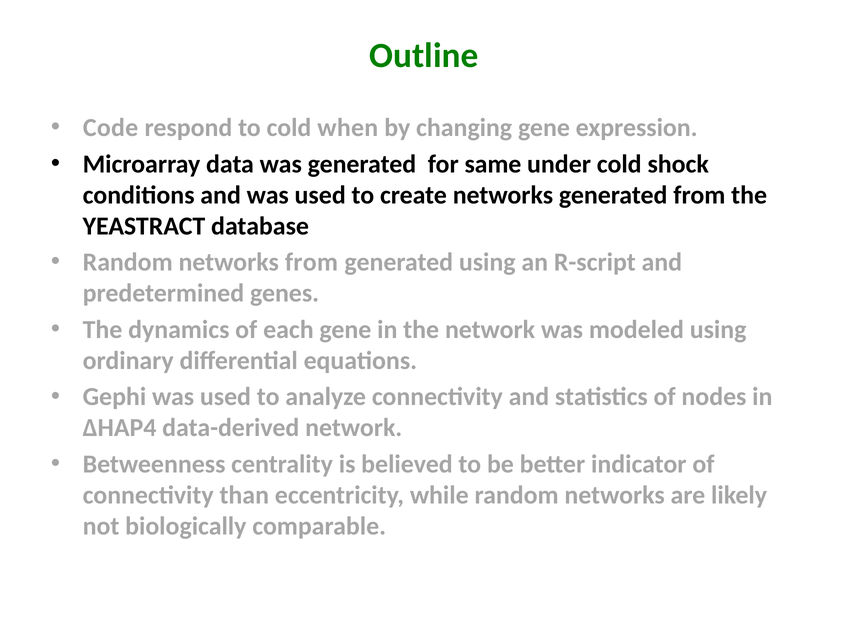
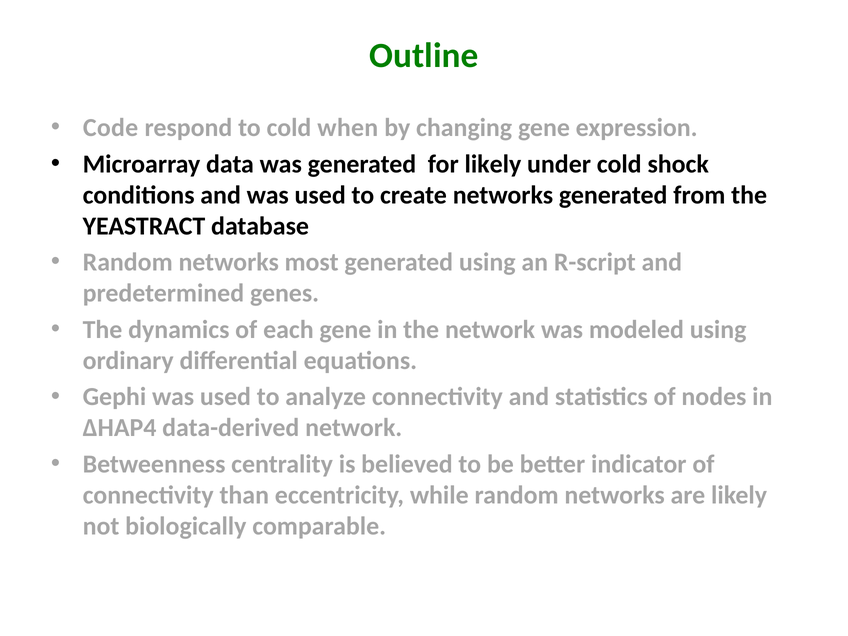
for same: same -> likely
networks from: from -> most
